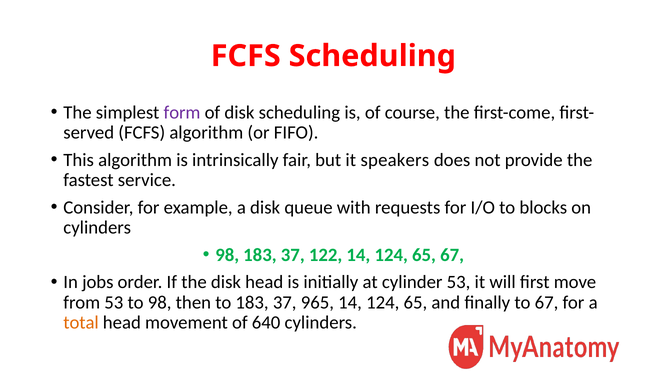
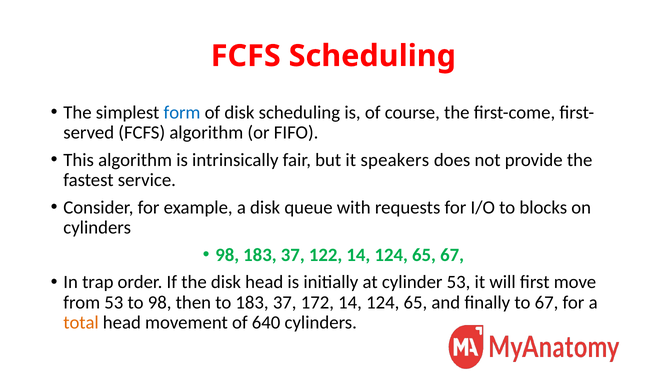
form colour: purple -> blue
jobs: jobs -> trap
965: 965 -> 172
